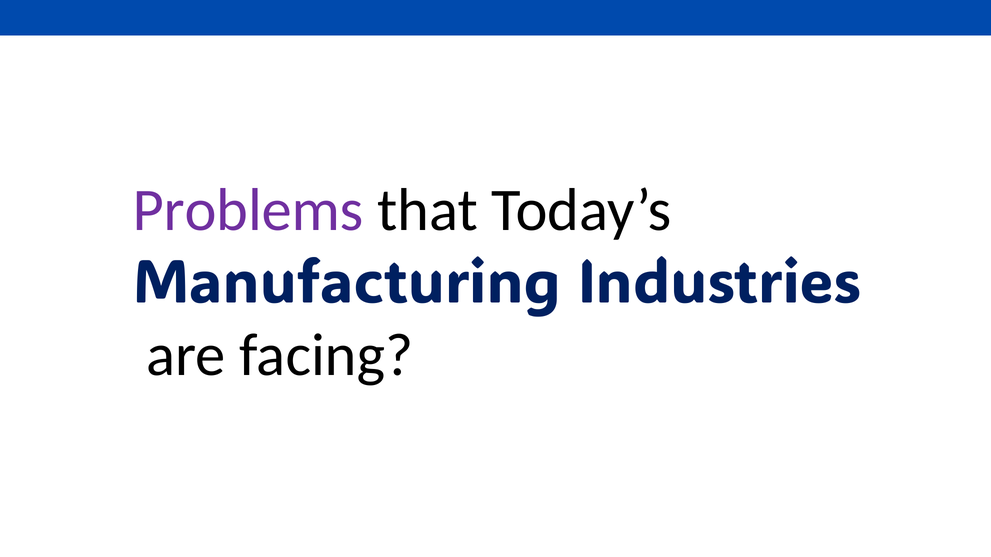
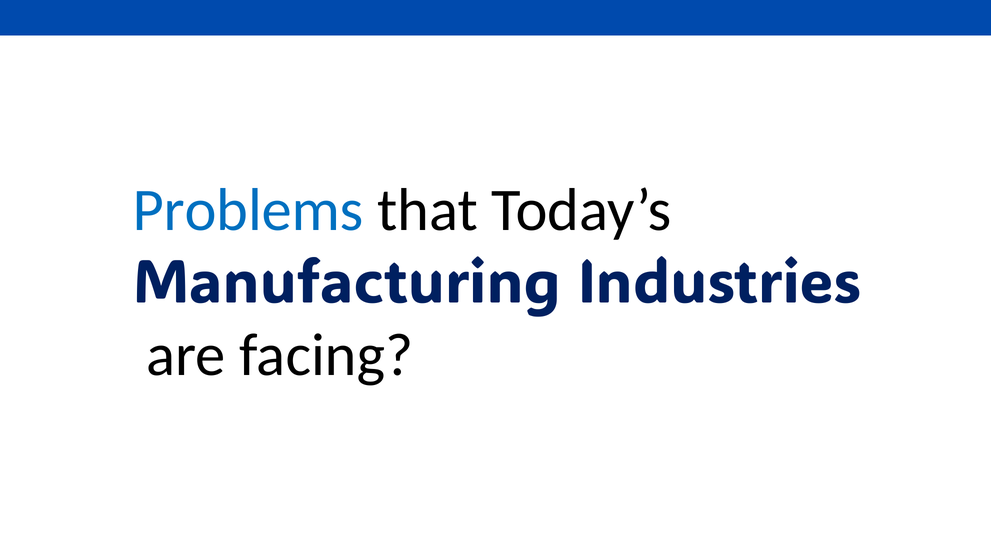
Problems colour: purple -> blue
